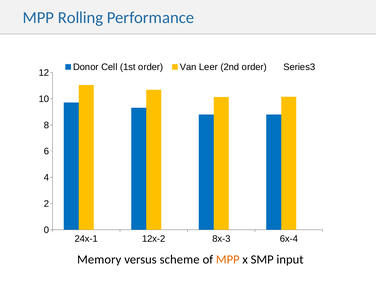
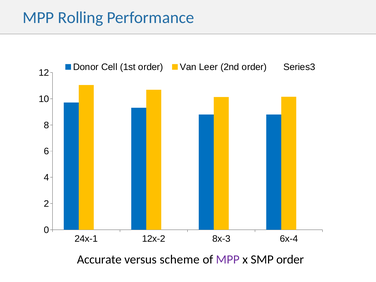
Memory: Memory -> Accurate
MPP at (228, 260) colour: orange -> purple
SMP input: input -> order
